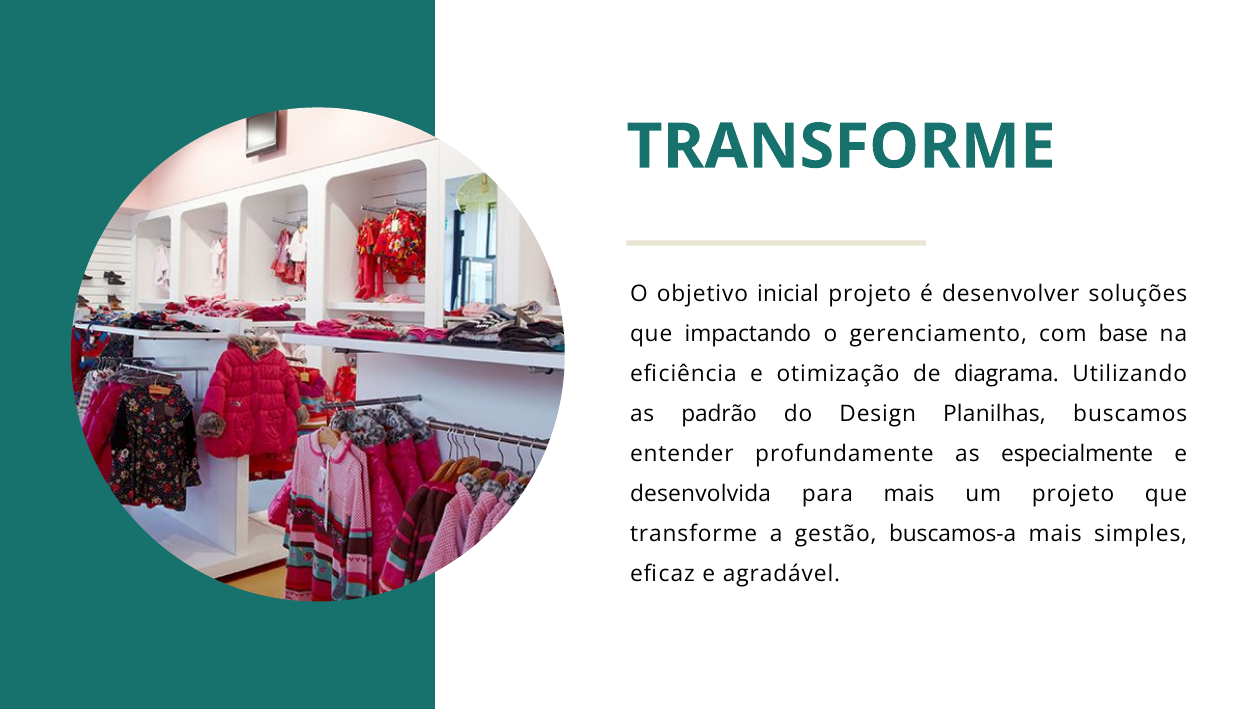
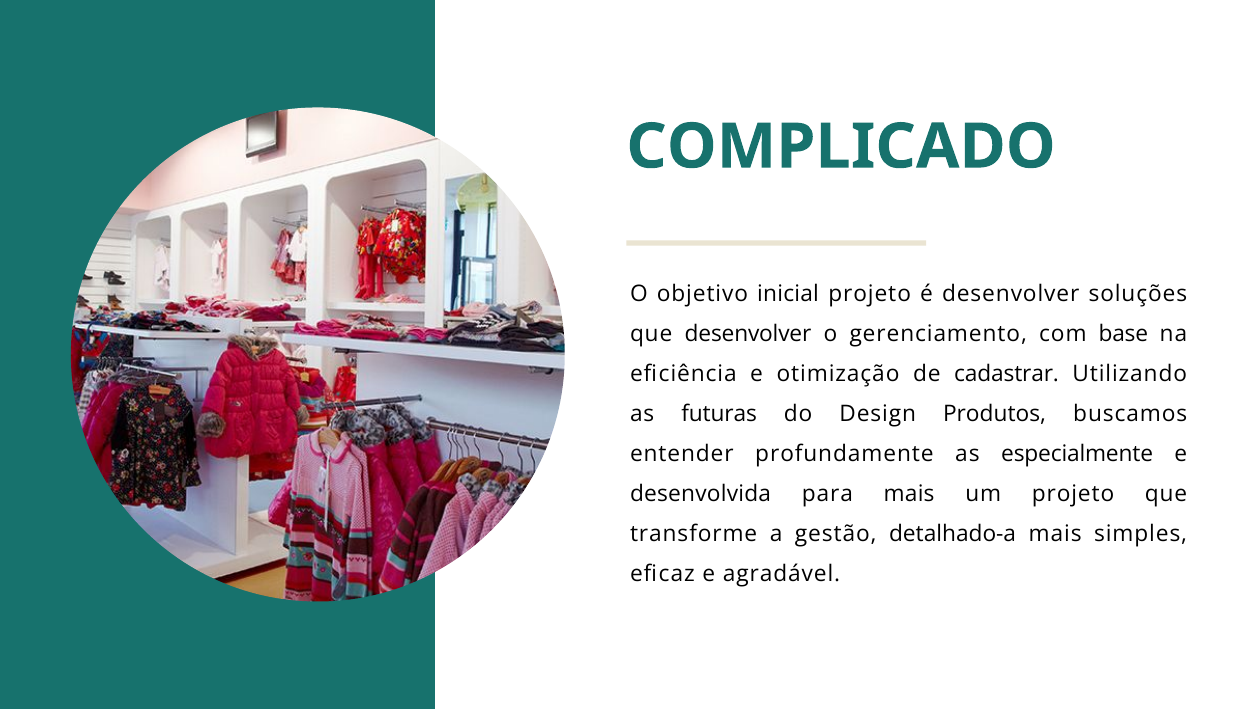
TRANSFORME at (841, 147): TRANSFORME -> COMPLICADO
que impactando: impactando -> desenvolver
diagrama: diagrama -> cadastrar
padrão: padrão -> futuras
Planilhas: Planilhas -> Produtos
buscamos-a: buscamos-a -> detalhado-a
